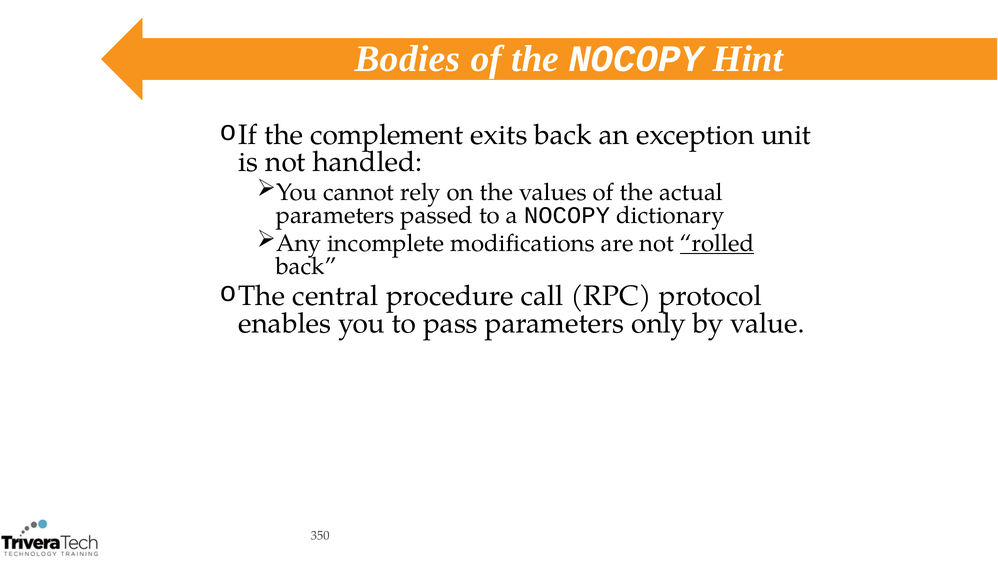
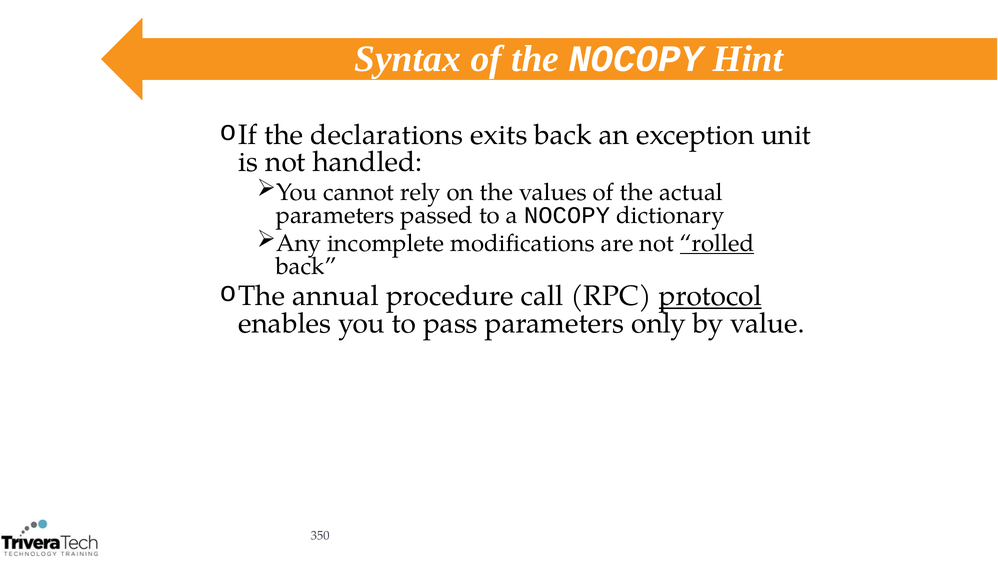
Bodies: Bodies -> Syntax
complement: complement -> declarations
central: central -> annual
protocol underline: none -> present
